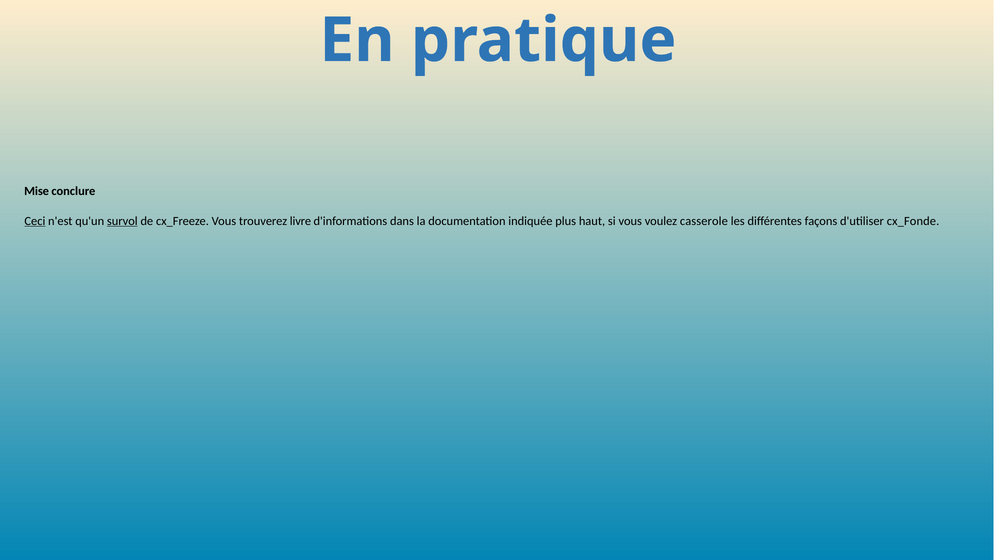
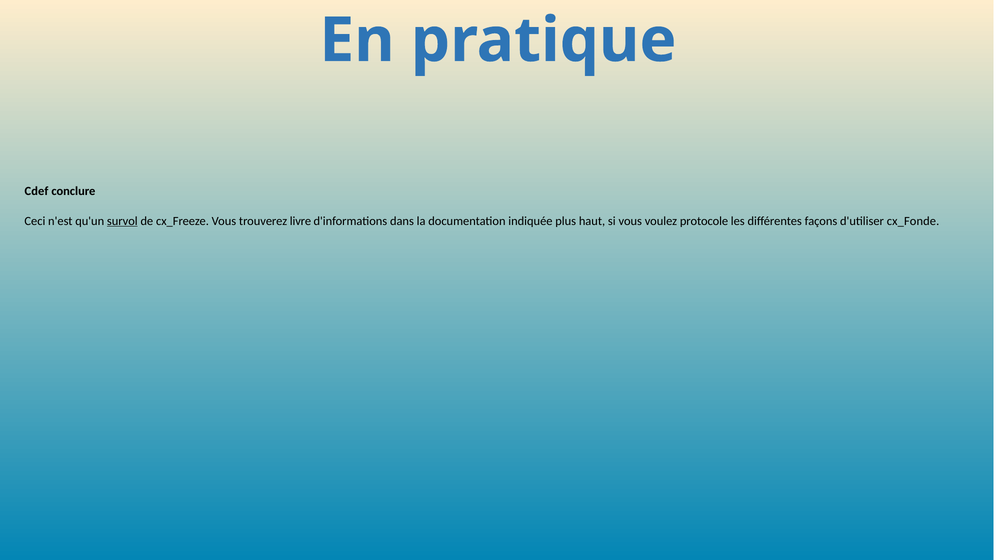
Mise: Mise -> Cdef
Ceci underline: present -> none
casserole: casserole -> protocole
